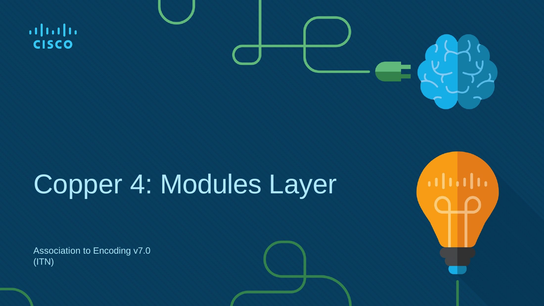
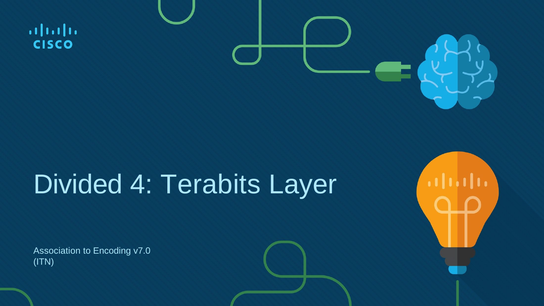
Copper: Copper -> Divided
Modules: Modules -> Terabits
